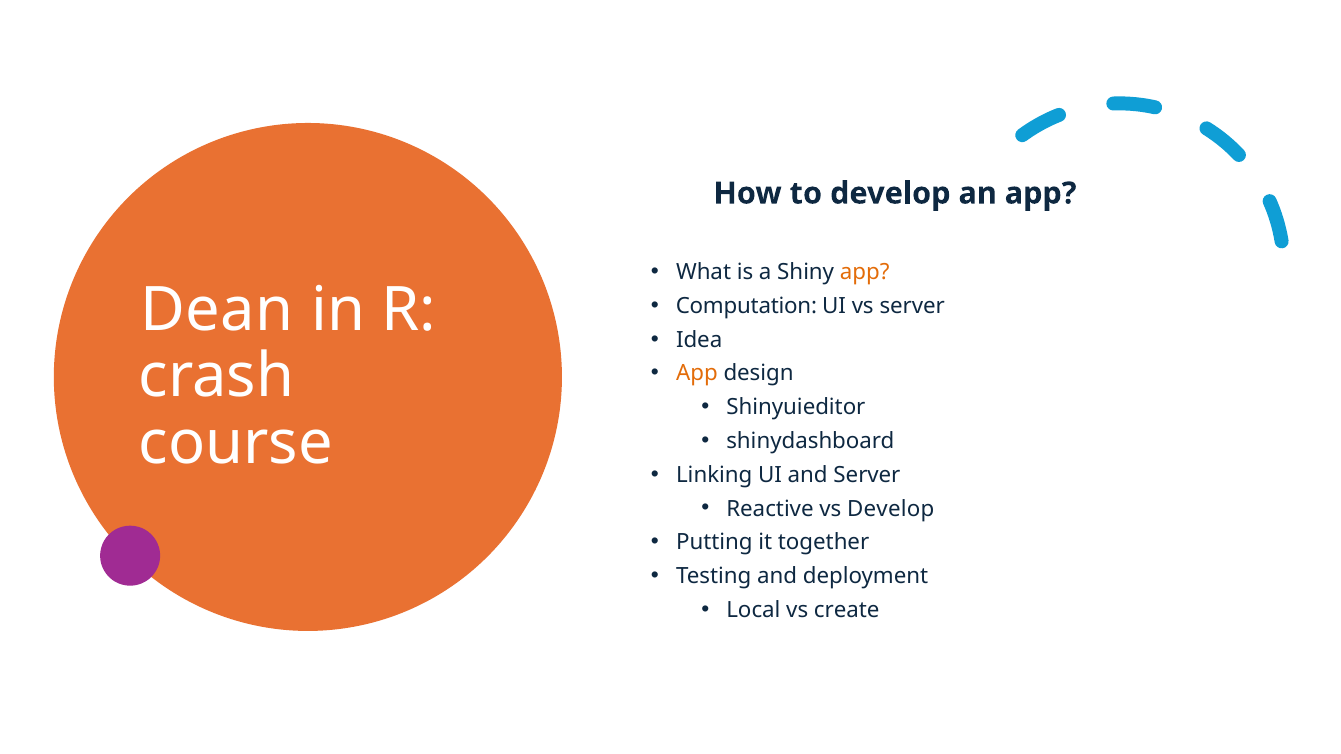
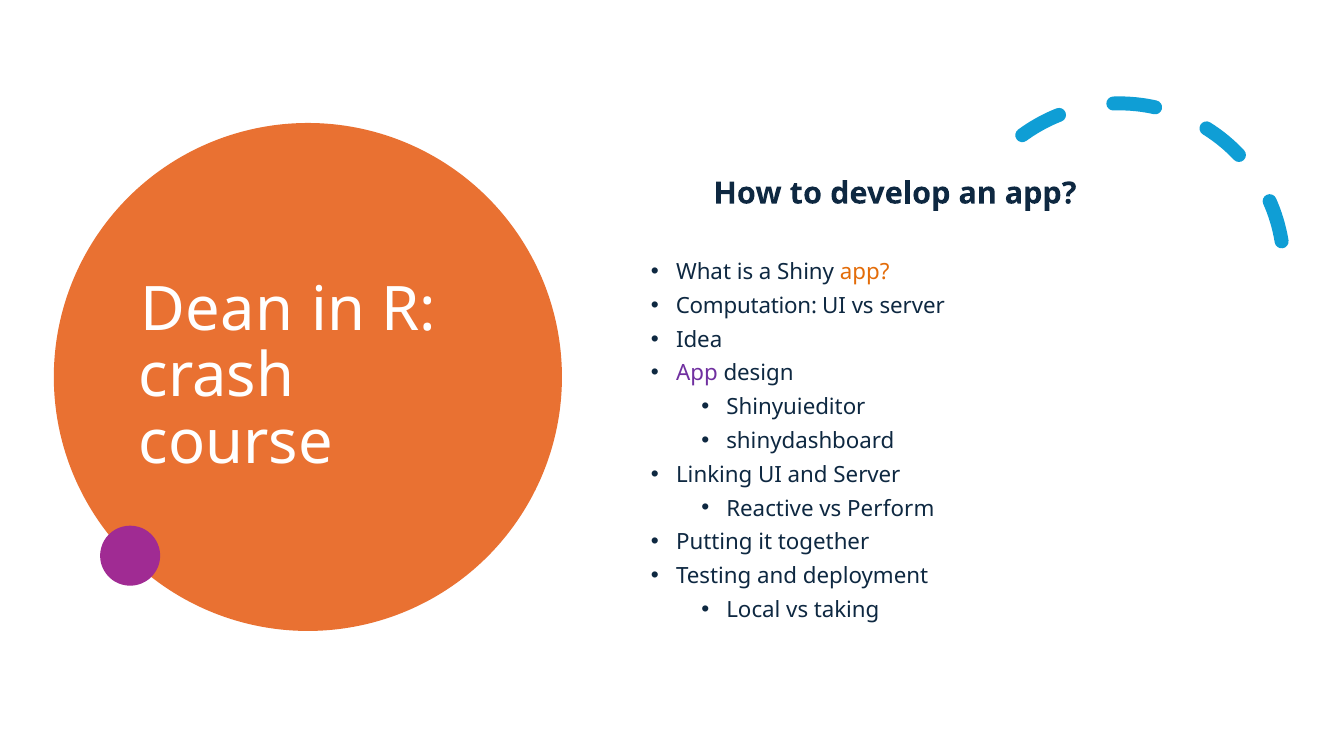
App at (697, 374) colour: orange -> purple
vs Develop: Develop -> Perform
create: create -> taking
